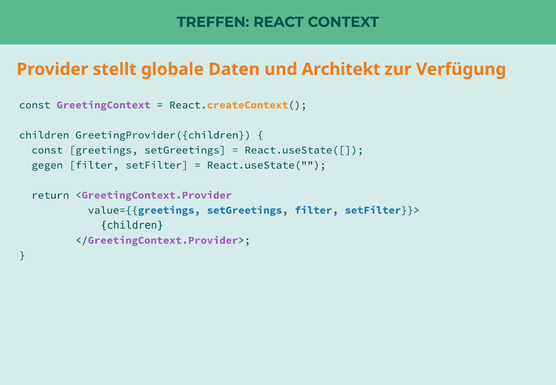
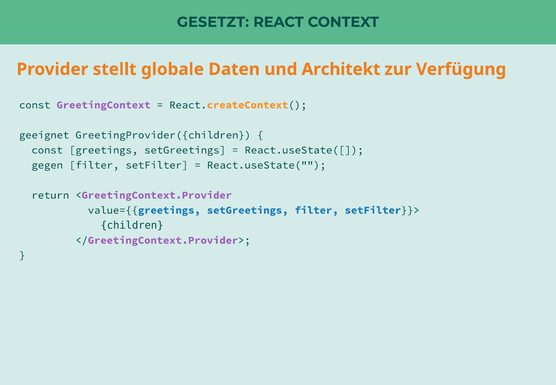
TREFFEN: TREFFEN -> GESETZT
children at (44, 135): children -> geeignet
